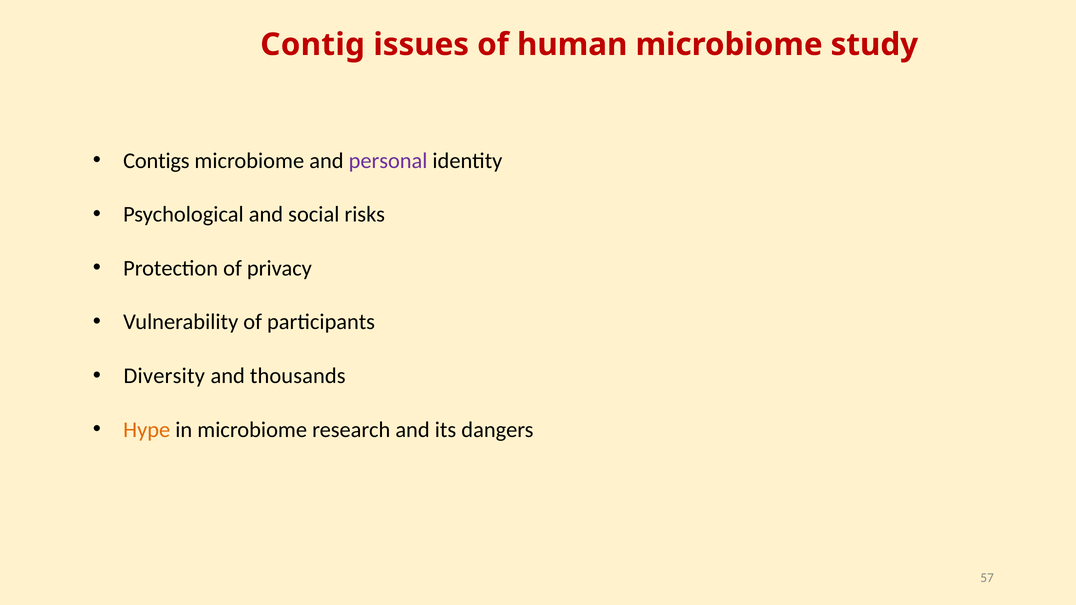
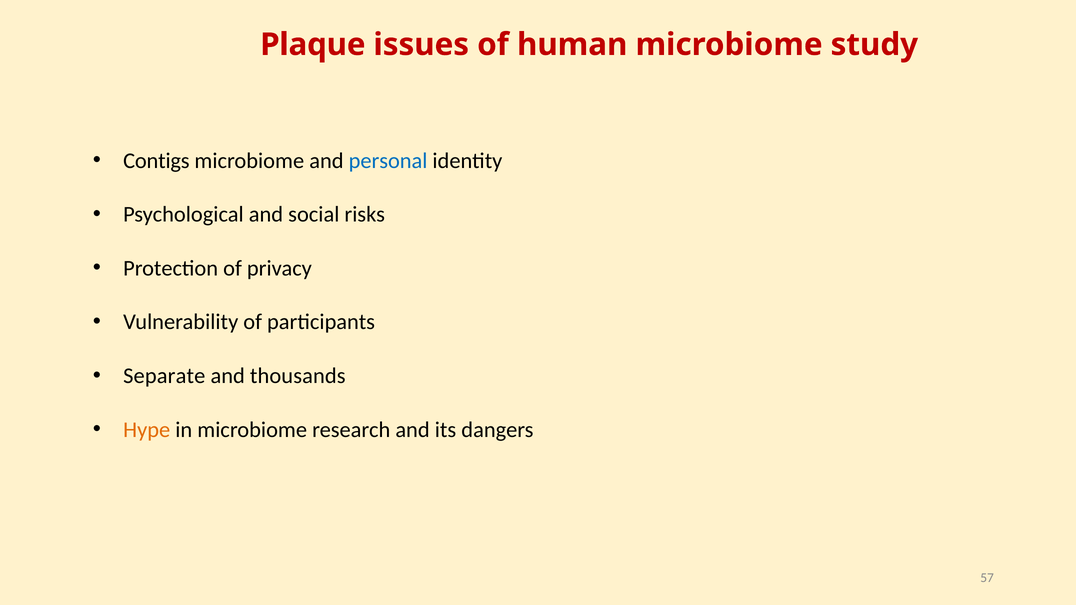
Contig: Contig -> Plaque
personal colour: purple -> blue
Diversity: Diversity -> Separate
